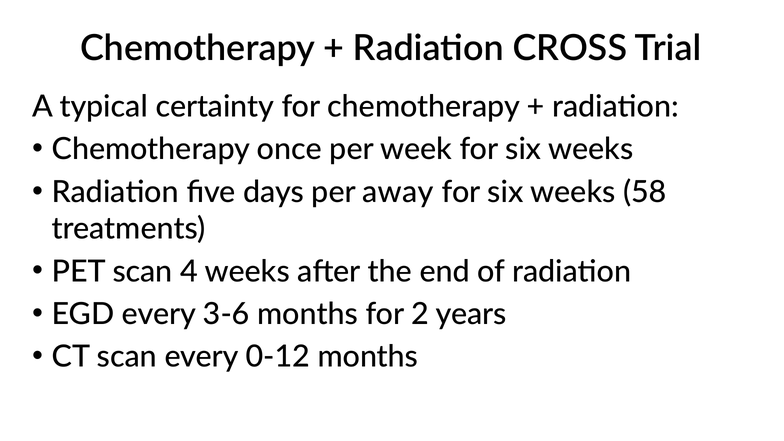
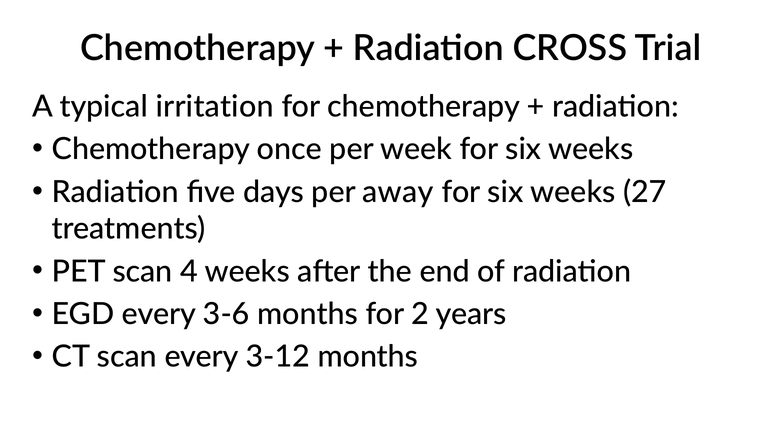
certainty: certainty -> irritation
58: 58 -> 27
0-12: 0-12 -> 3-12
